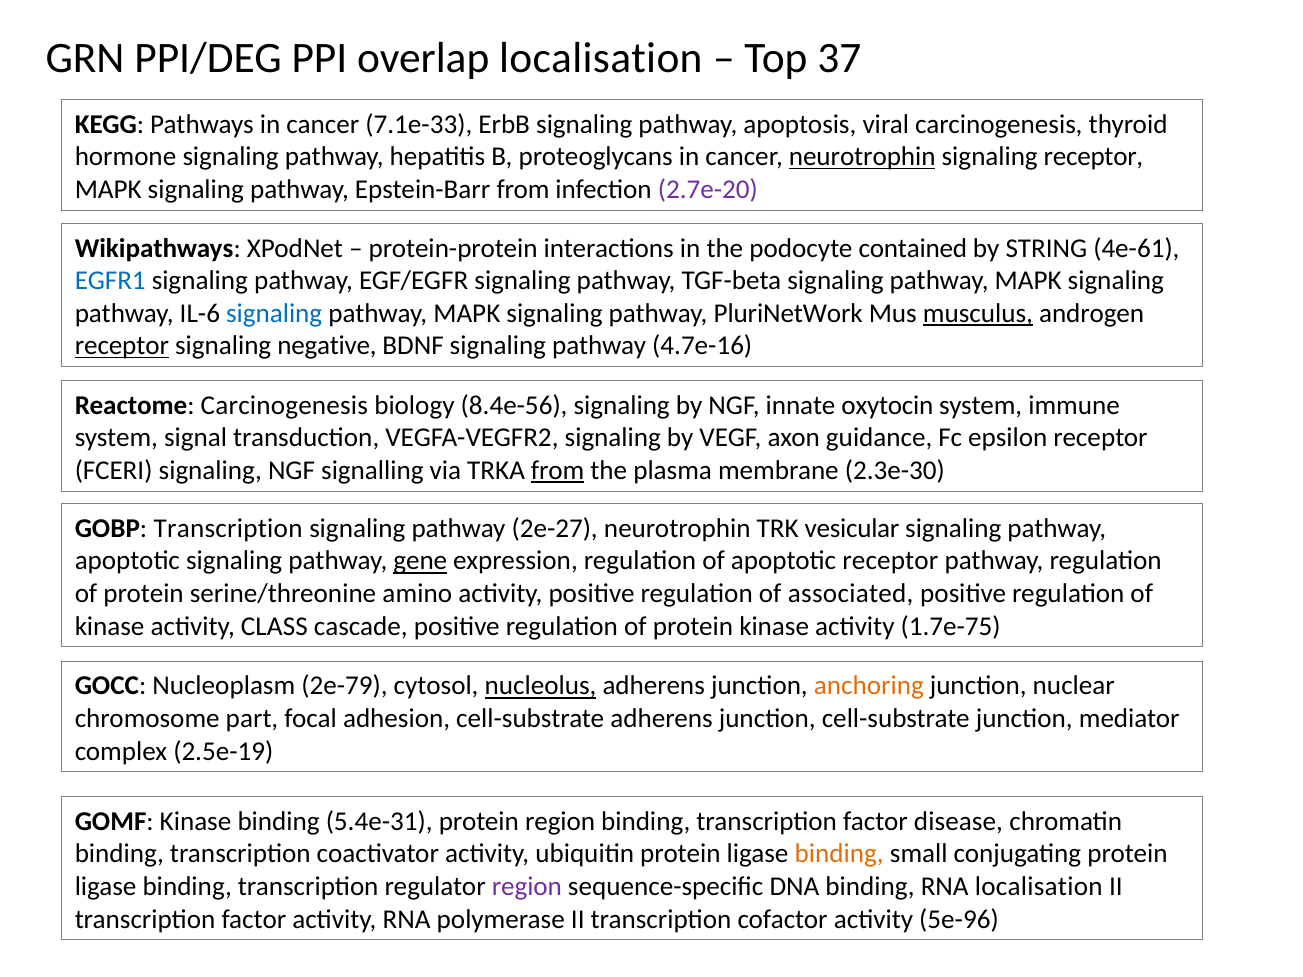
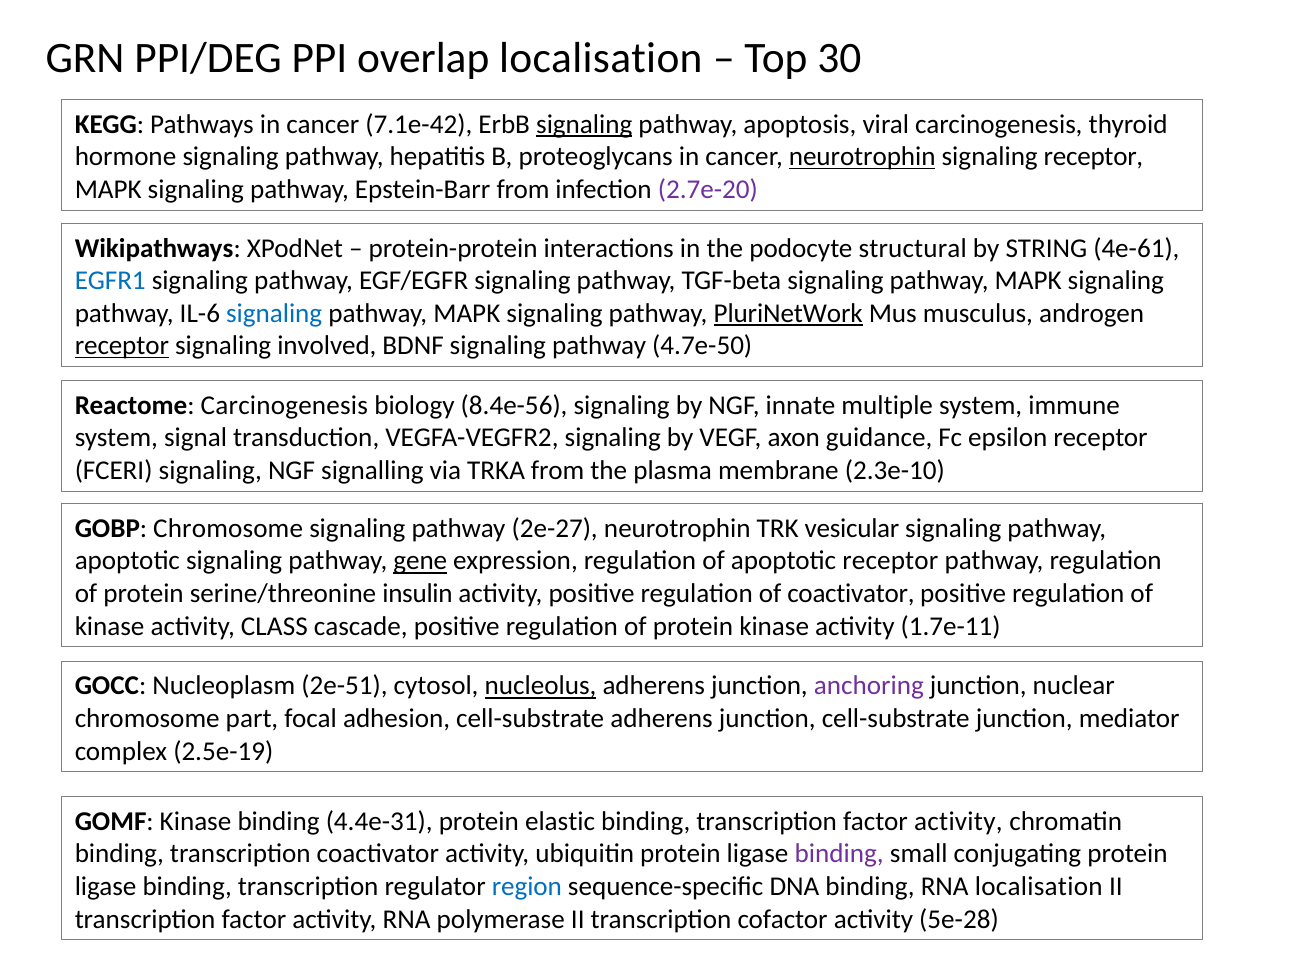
37: 37 -> 30
7.1e-33: 7.1e-33 -> 7.1e-42
signaling at (584, 124) underline: none -> present
contained: contained -> structural
PluriNetWork underline: none -> present
musculus underline: present -> none
negative: negative -> involved
4.7e-16: 4.7e-16 -> 4.7e-50
oxytocin: oxytocin -> multiple
from at (558, 470) underline: present -> none
2.3e-30: 2.3e-30 -> 2.3e-10
GOBP Transcription: Transcription -> Chromosome
amino: amino -> insulin
of associated: associated -> coactivator
1.7e-75: 1.7e-75 -> 1.7e-11
2e-79: 2e-79 -> 2e-51
anchoring colour: orange -> purple
5.4e-31: 5.4e-31 -> 4.4e-31
protein region: region -> elastic
binding transcription factor disease: disease -> activity
binding at (839, 854) colour: orange -> purple
region at (527, 887) colour: purple -> blue
5e-96: 5e-96 -> 5e-28
